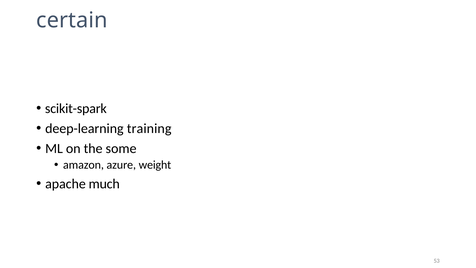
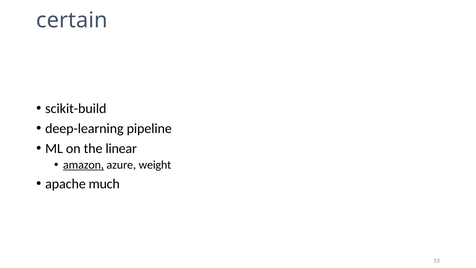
scikit-spark: scikit-spark -> scikit-build
training: training -> pipeline
some: some -> linear
amazon underline: none -> present
